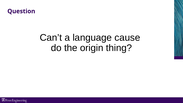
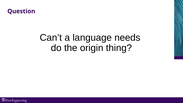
cause: cause -> needs
